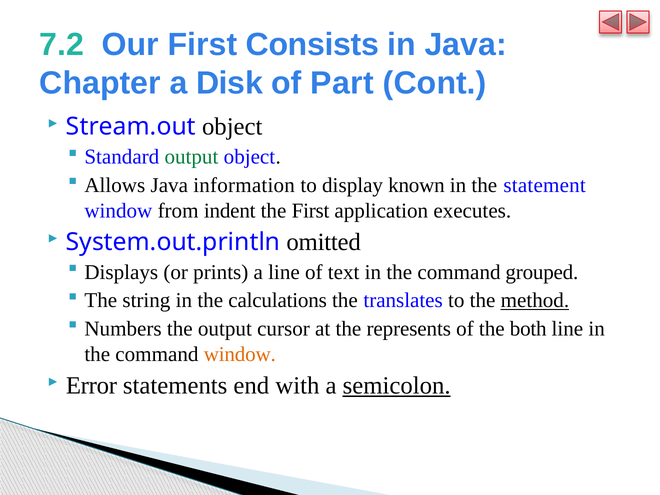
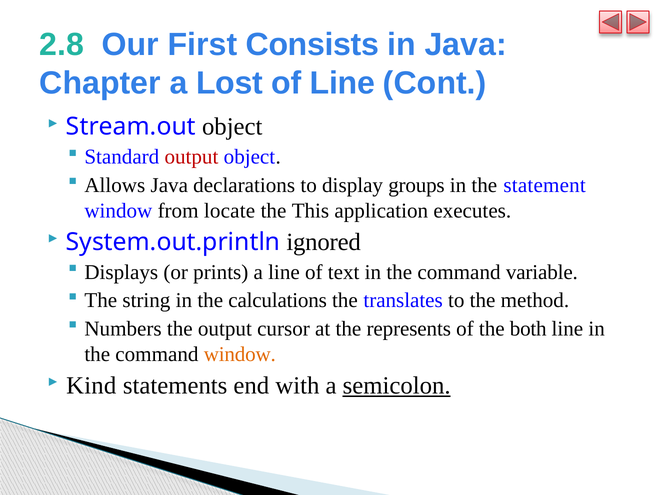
7.2: 7.2 -> 2.8
Disk: Disk -> Lost
of Part: Part -> Line
output at (191, 157) colour: green -> red
information: information -> declarations
known: known -> groups
indent: indent -> locate
the First: First -> This
omitted: omitted -> ignored
grouped: grouped -> variable
method underline: present -> none
Error: Error -> Kind
